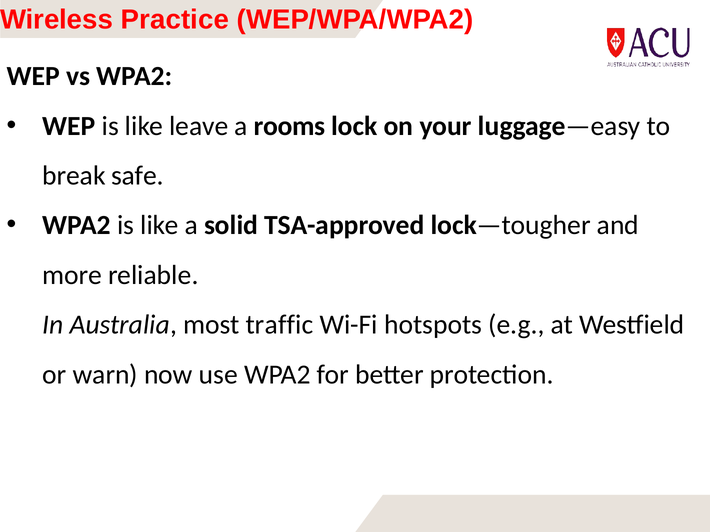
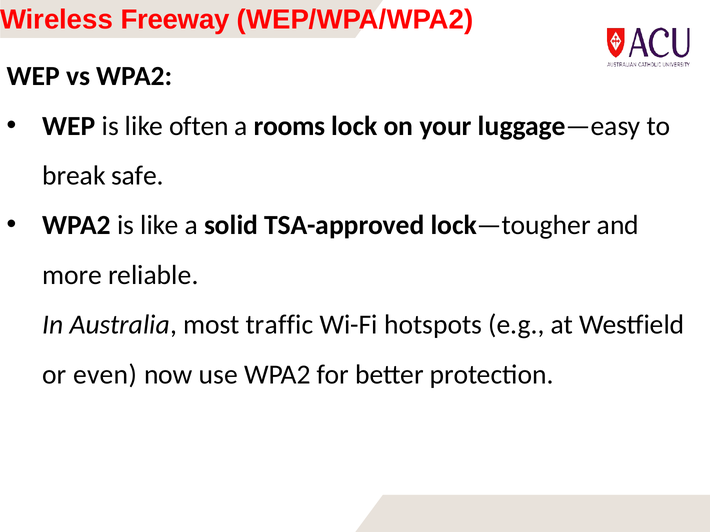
Practice: Practice -> Freeway
leave: leave -> often
warn: warn -> even
